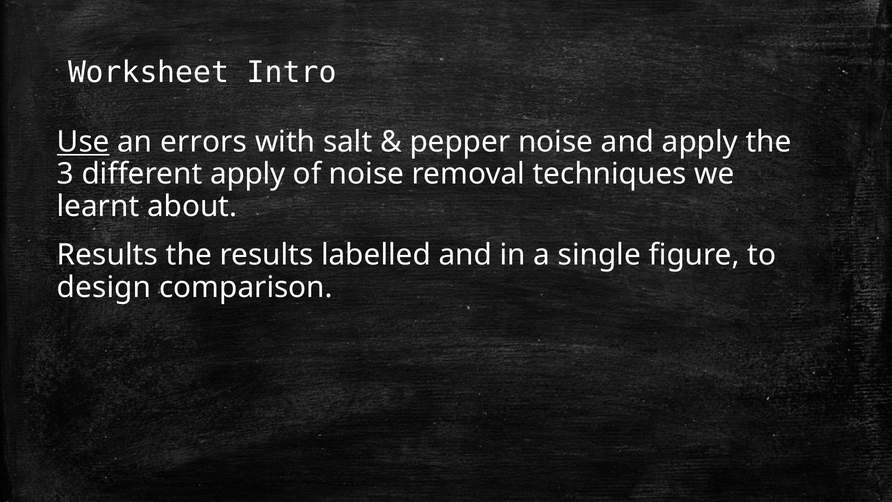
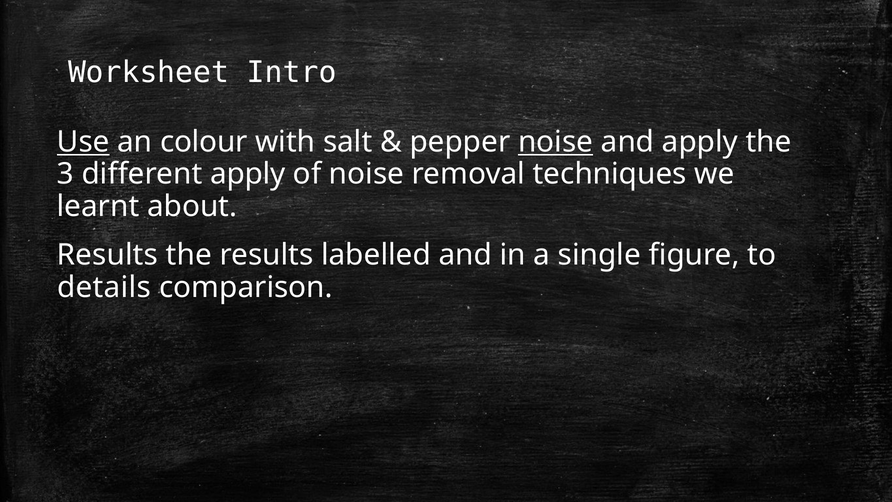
errors: errors -> colour
noise at (556, 142) underline: none -> present
design: design -> details
